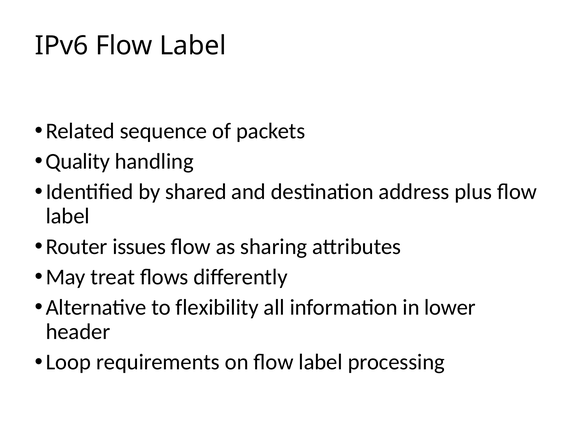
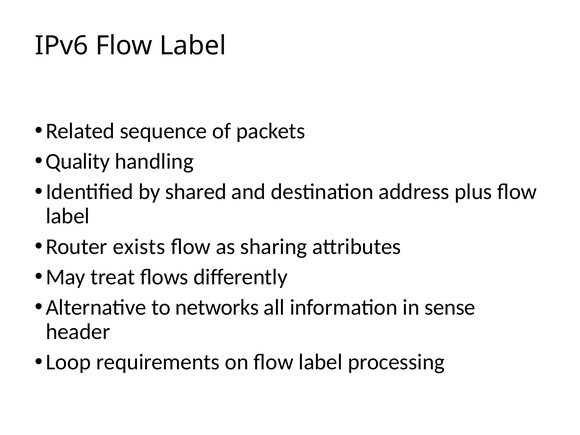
issues: issues -> exists
flexibility: flexibility -> networks
lower: lower -> sense
